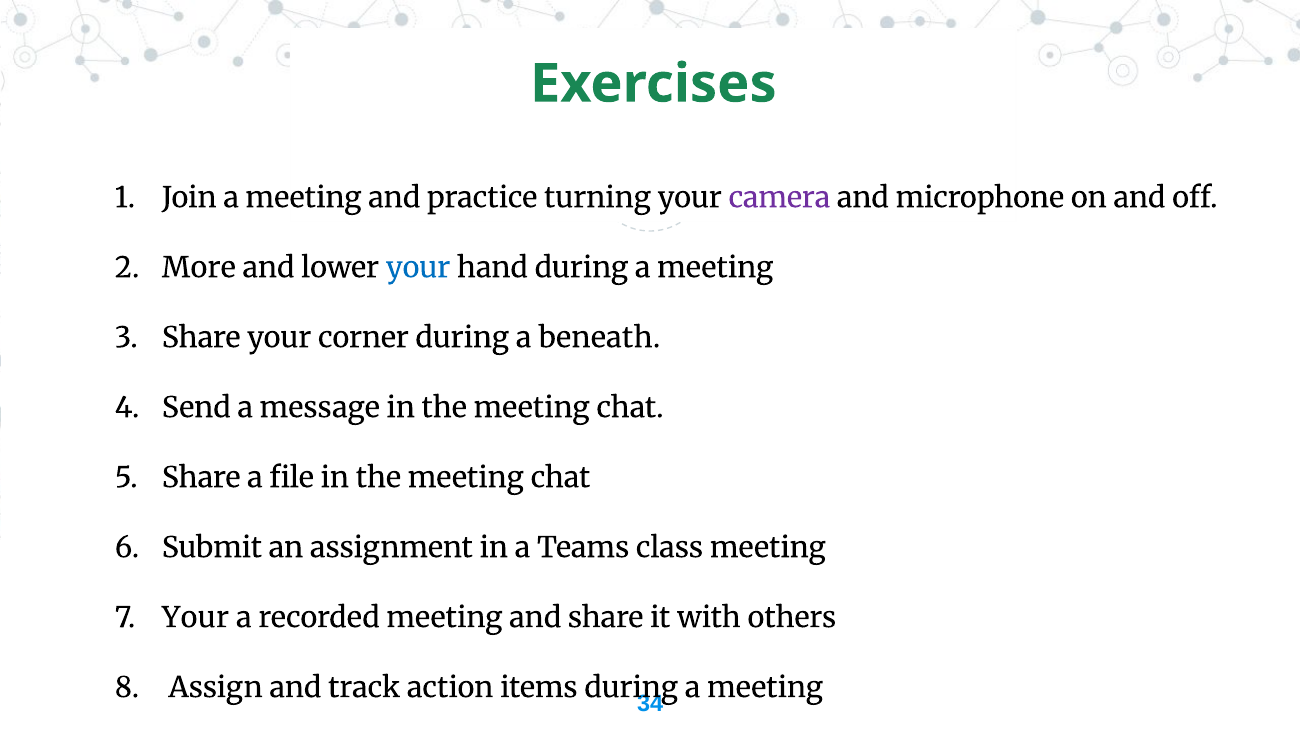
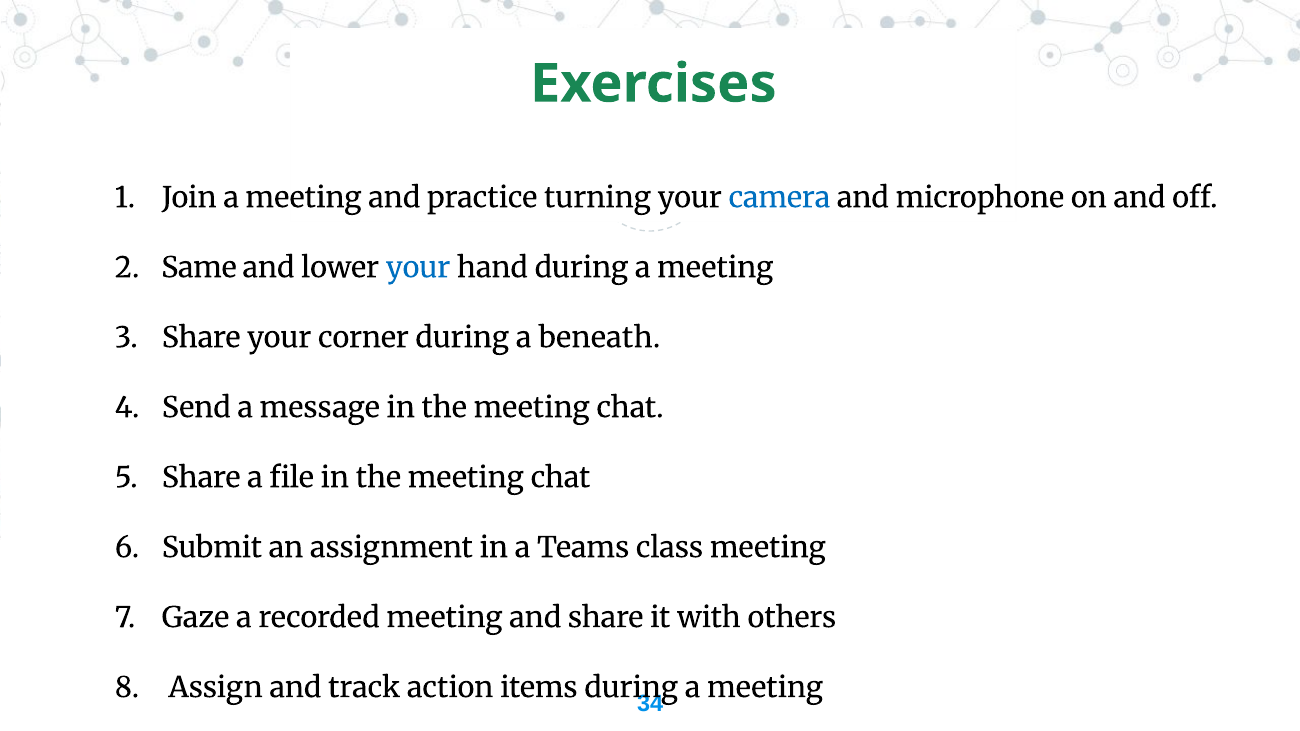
camera colour: purple -> blue
More: More -> Same
Your at (195, 618): Your -> Gaze
